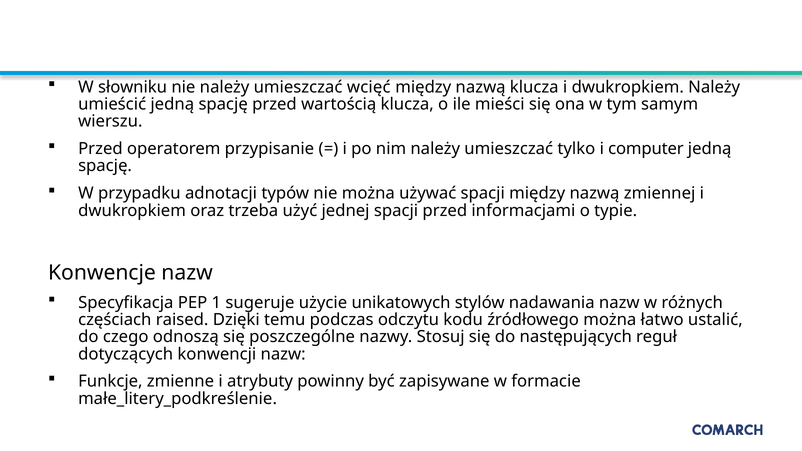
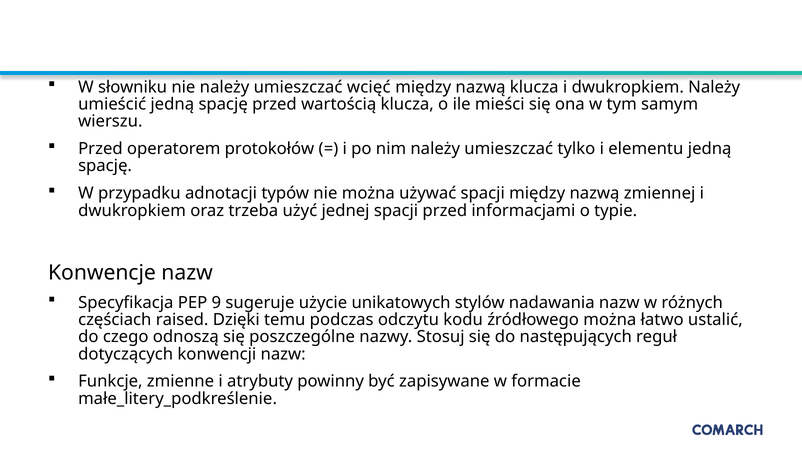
przypisanie: przypisanie -> protokołów
computer: computer -> elementu
1: 1 -> 9
